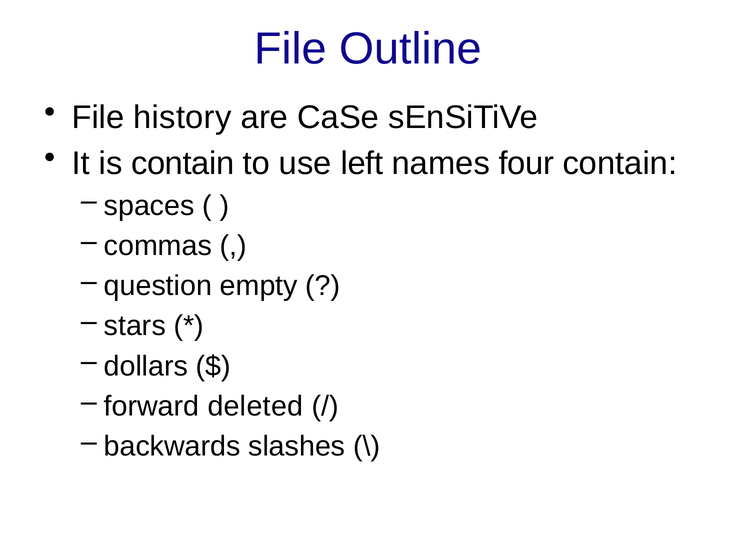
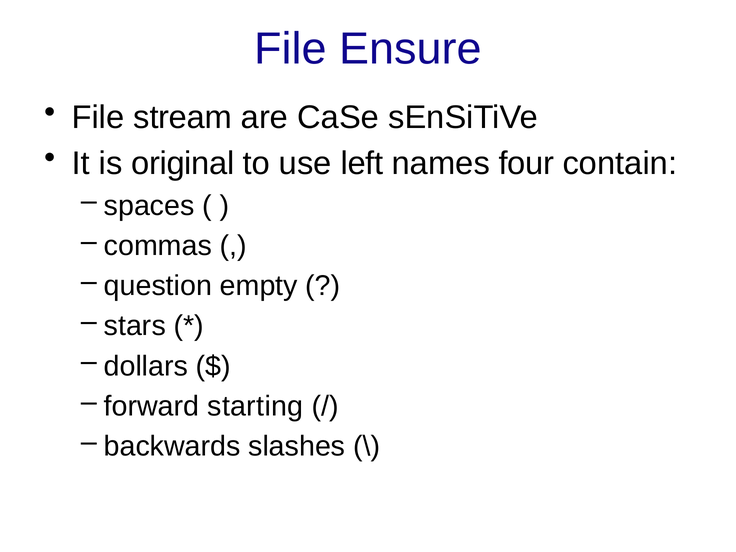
Outline: Outline -> Ensure
history: history -> stream
is contain: contain -> original
deleted: deleted -> starting
